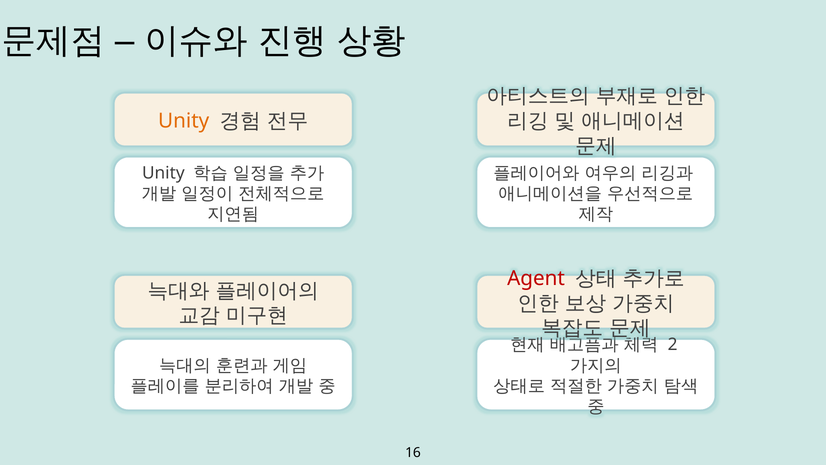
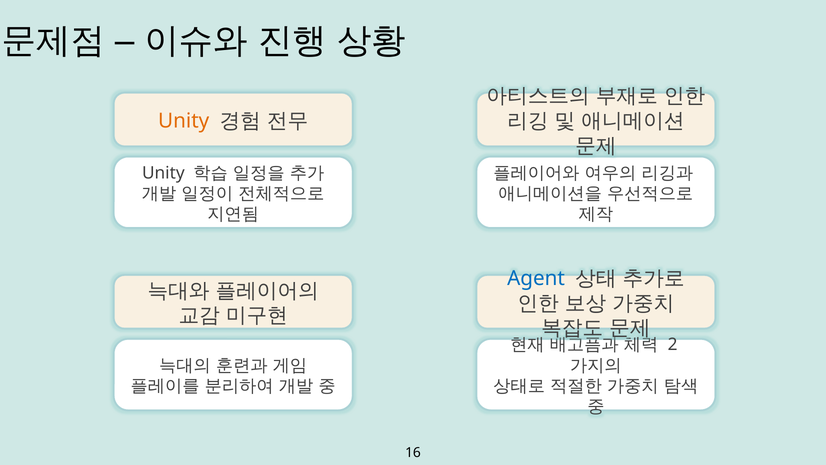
Agent colour: red -> blue
